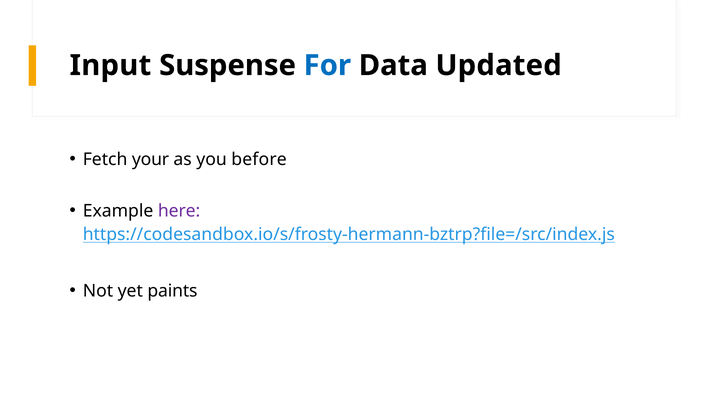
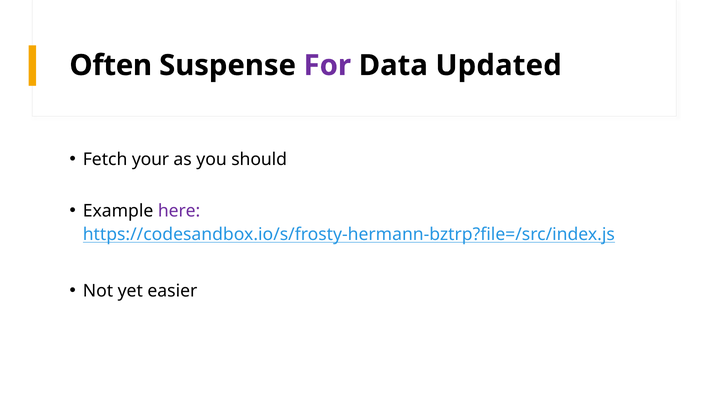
Input: Input -> Often
For colour: blue -> purple
before: before -> should
paints: paints -> easier
